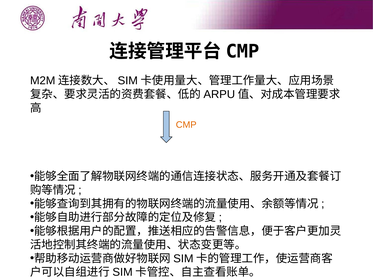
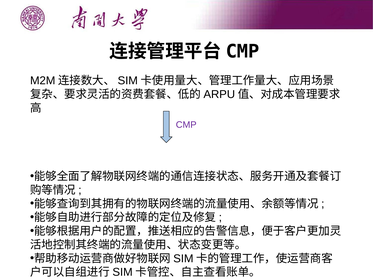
CMP colour: orange -> purple
